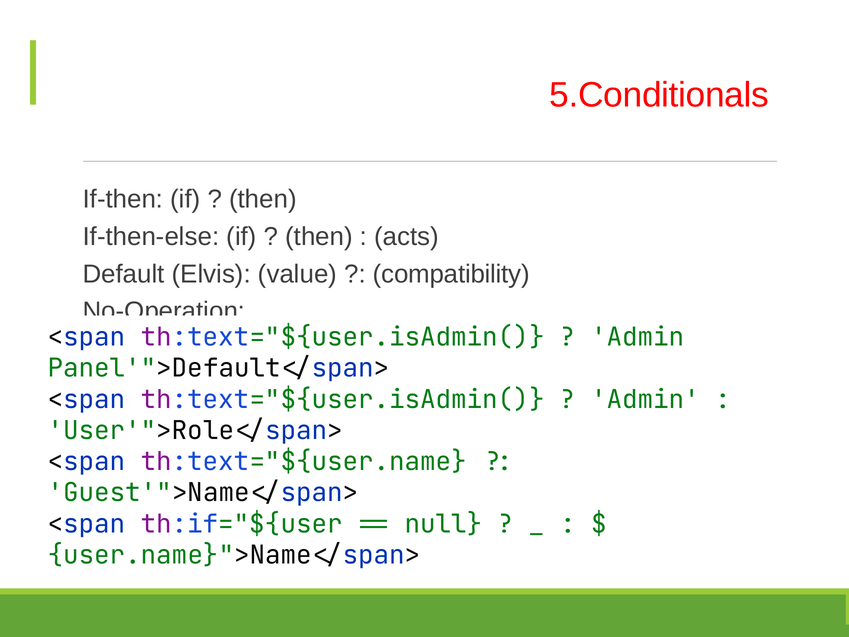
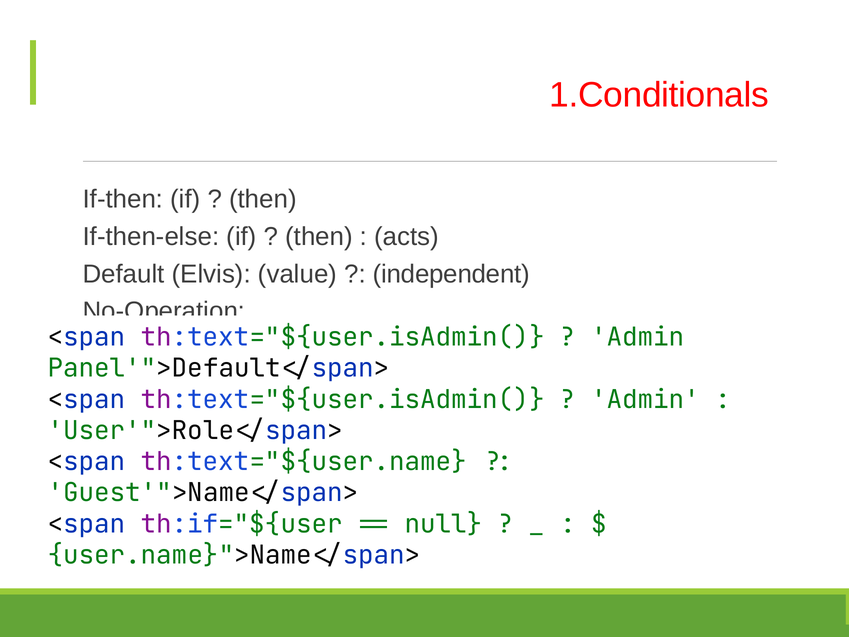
5.Conditionals: 5.Conditionals -> 1.Conditionals
compatibility: compatibility -> independent
